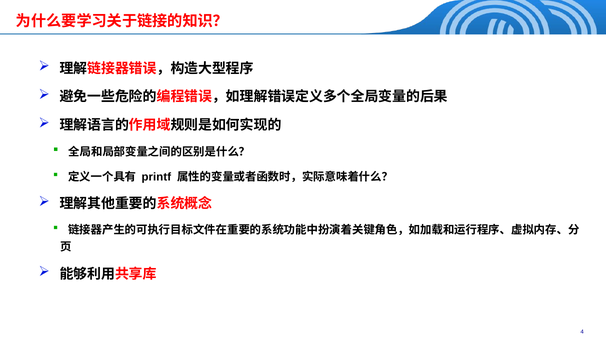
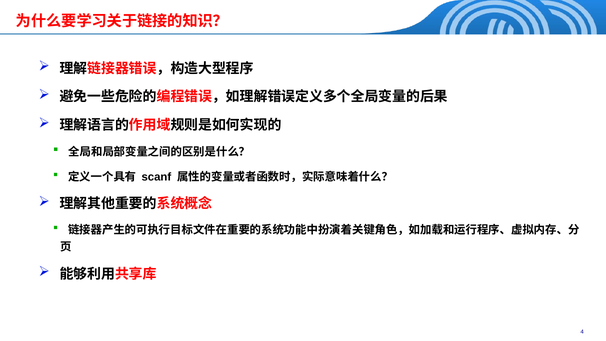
printf: printf -> scanf
